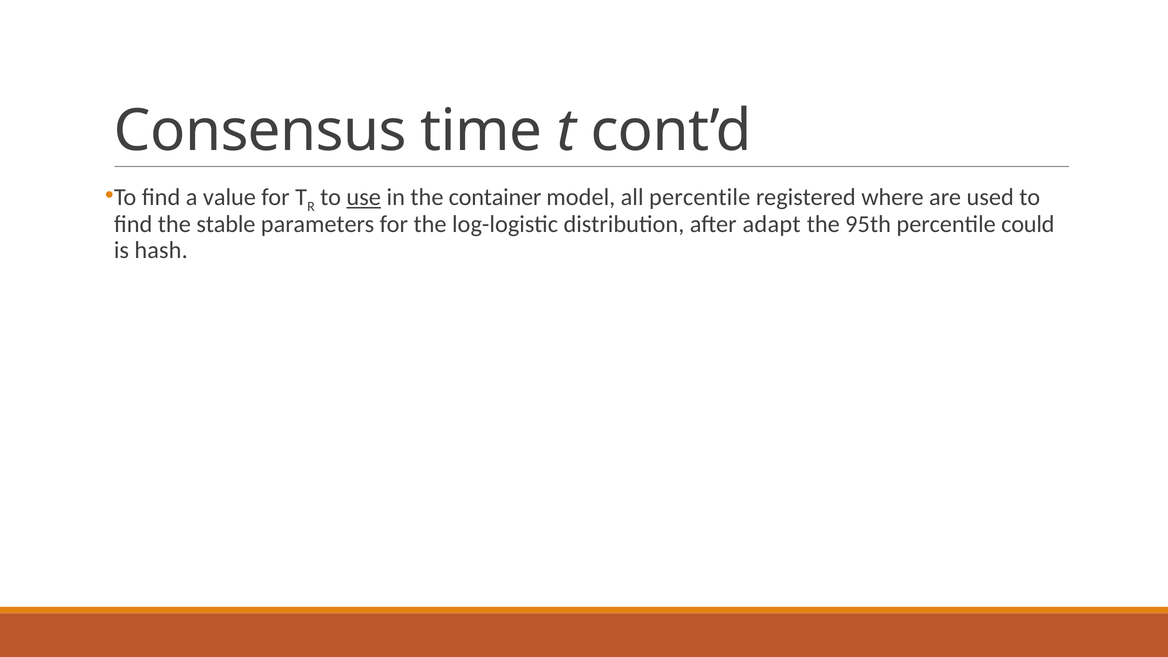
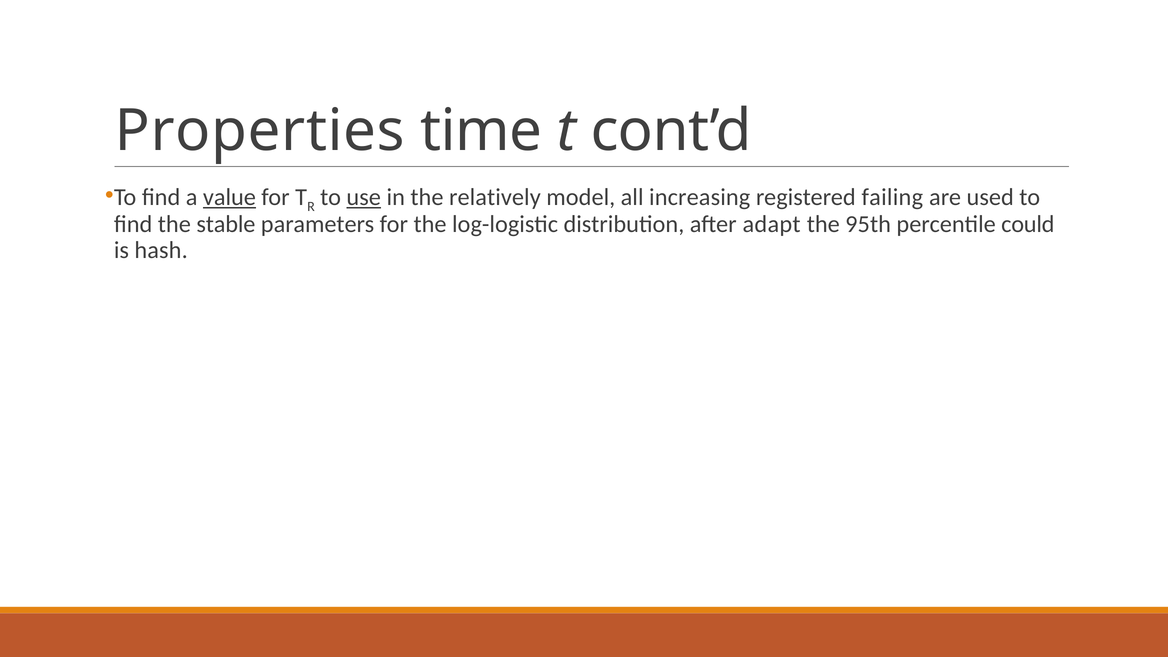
Consensus: Consensus -> Properties
value underline: none -> present
container: container -> relatively
all percentile: percentile -> increasing
where: where -> failing
